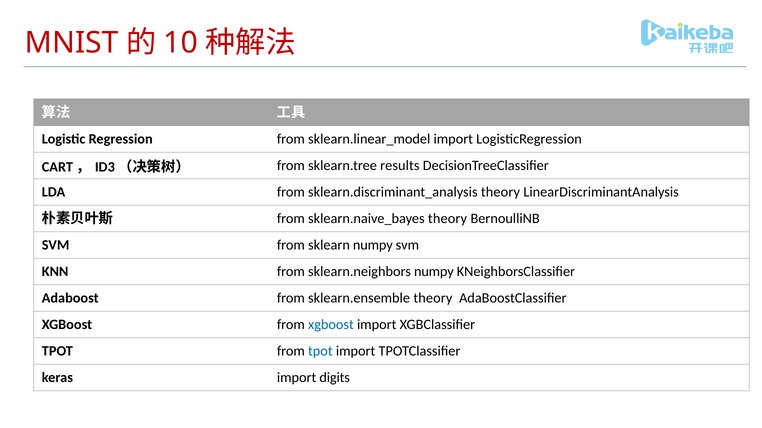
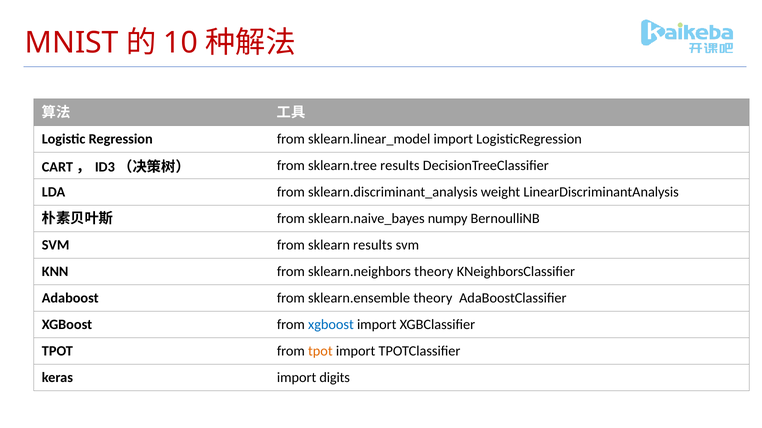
theory at (500, 192): theory -> weight
theory at (448, 219): theory -> numpy
sklearn numpy: numpy -> results
sklearn.neighbors numpy: numpy -> theory
tpot at (320, 352) colour: blue -> orange
